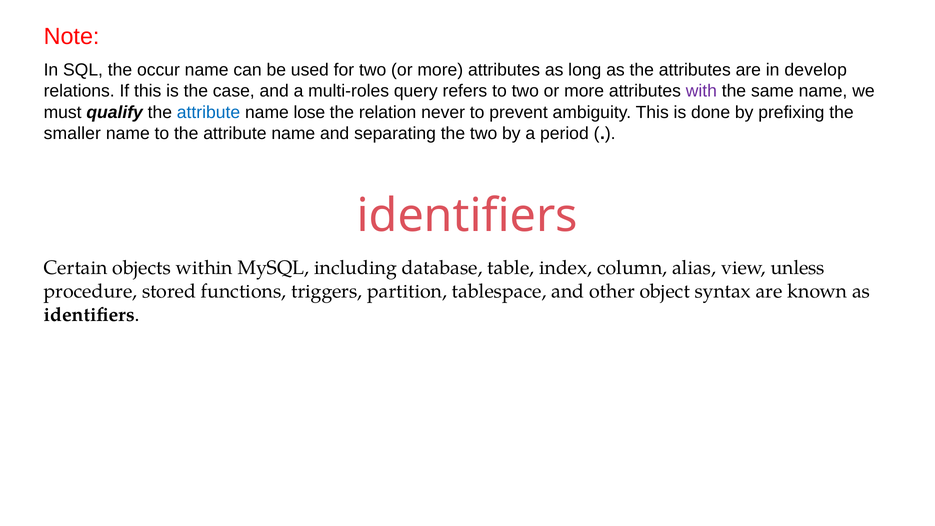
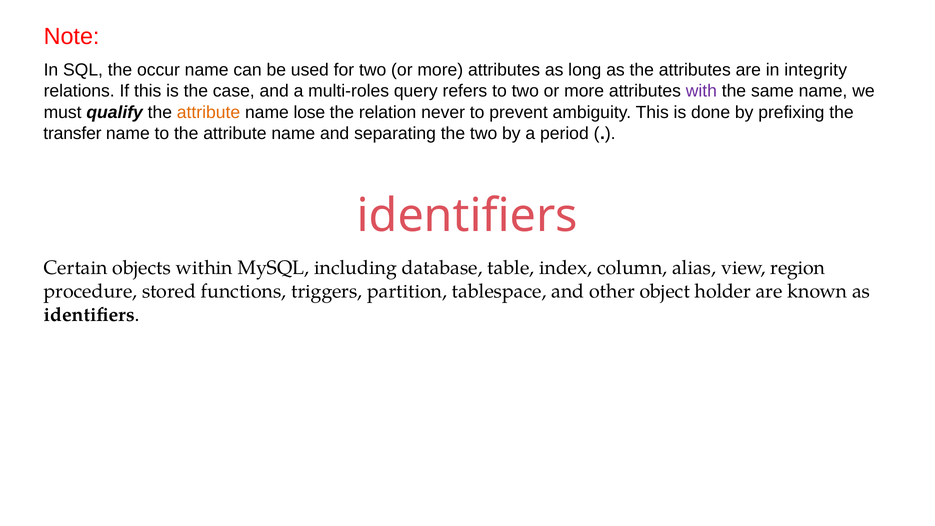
develop: develop -> integrity
attribute at (209, 112) colour: blue -> orange
smaller: smaller -> transfer
unless: unless -> region
syntax: syntax -> holder
